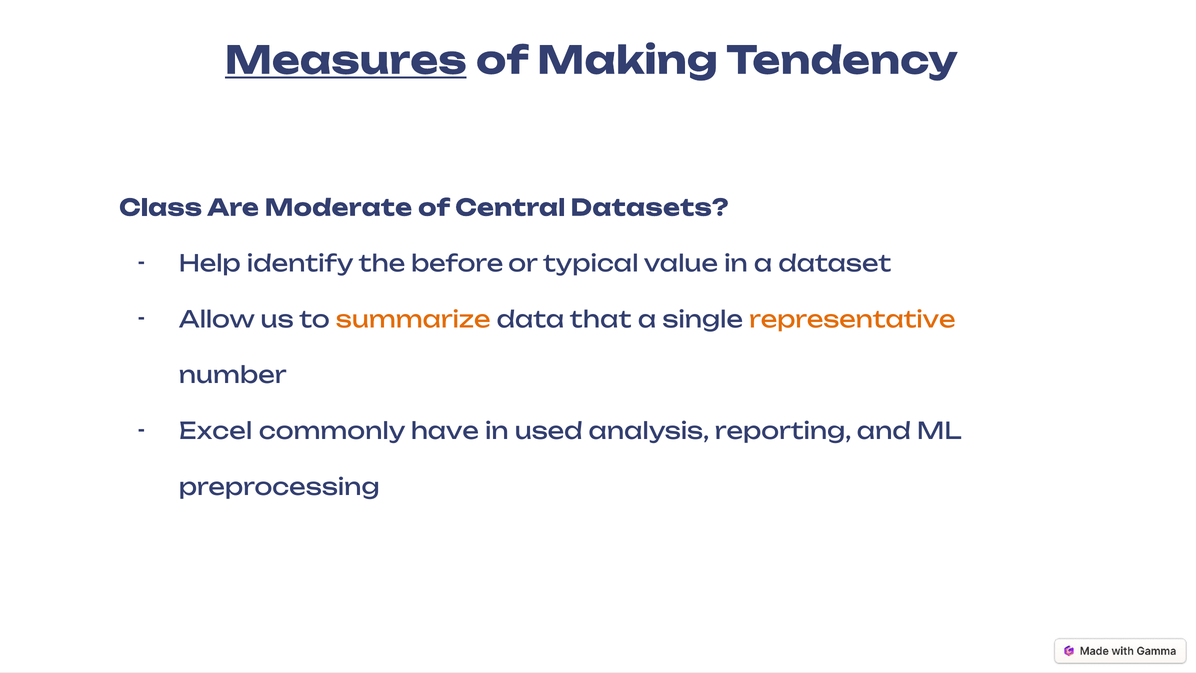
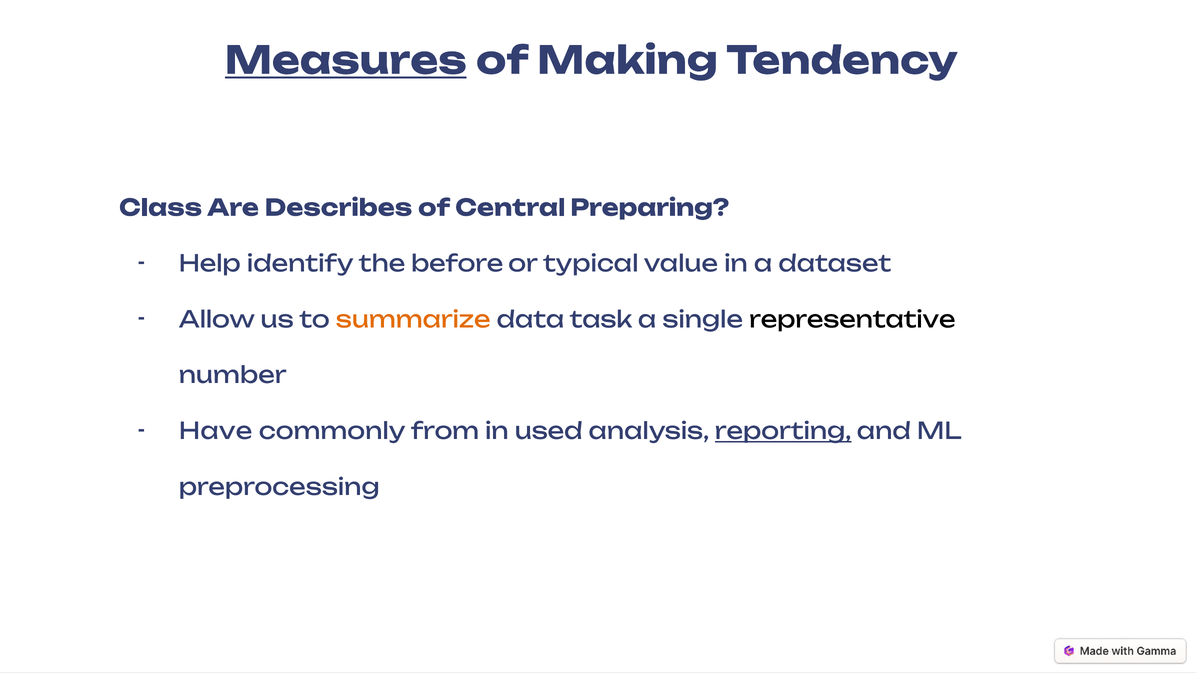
Moderate: Moderate -> Describes
Datasets: Datasets -> Preparing
that: that -> task
representative colour: orange -> black
Excel: Excel -> Have
have: have -> from
reporting underline: none -> present
